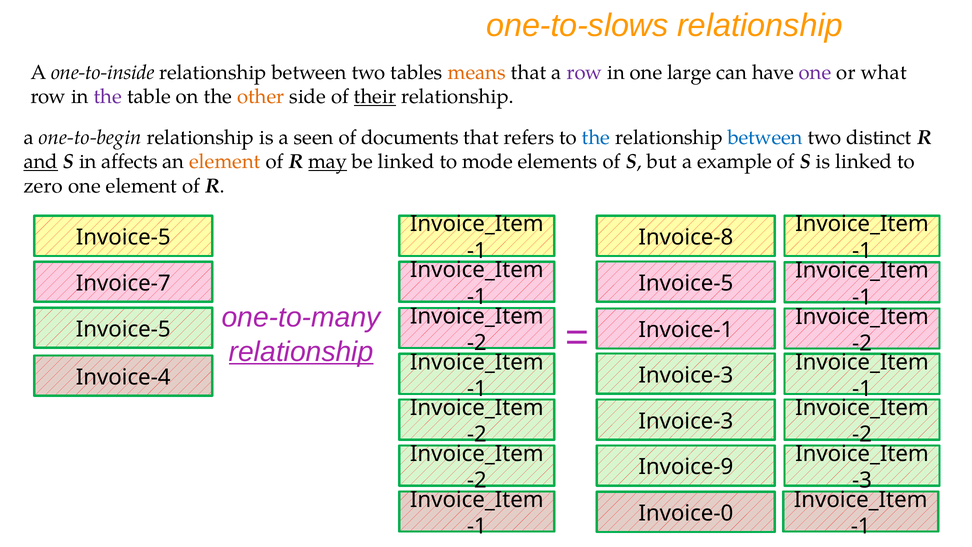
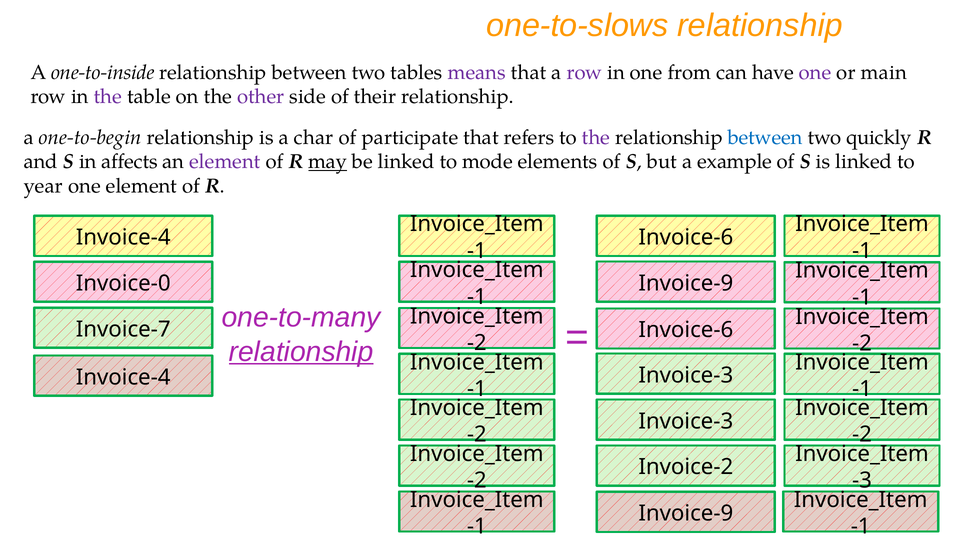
means colour: orange -> purple
large: large -> from
what: what -> main
other colour: orange -> purple
their underline: present -> none
seen: seen -> char
documents: documents -> participate
the at (596, 137) colour: blue -> purple
distinct: distinct -> quickly
and underline: present -> none
element at (225, 162) colour: orange -> purple
zero: zero -> year
Invoice-5 at (123, 237): Invoice-5 -> Invoice-4
Invoice-8 at (686, 237): Invoice-8 -> Invoice-6
Invoice-5 at (686, 283): Invoice-5 -> Invoice-9
Invoice-7: Invoice-7 -> Invoice-0
Invoice-5 at (123, 329): Invoice-5 -> Invoice-7
Invoice-1 at (686, 330): Invoice-1 -> Invoice-6
Invoice-9: Invoice-9 -> Invoice-2
Invoice-0 at (686, 513): Invoice-0 -> Invoice-9
